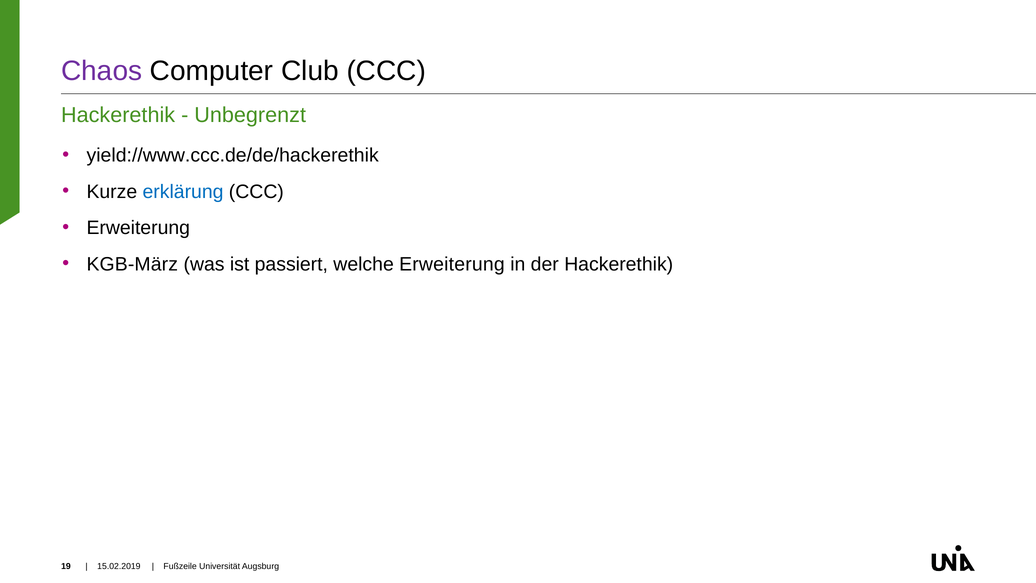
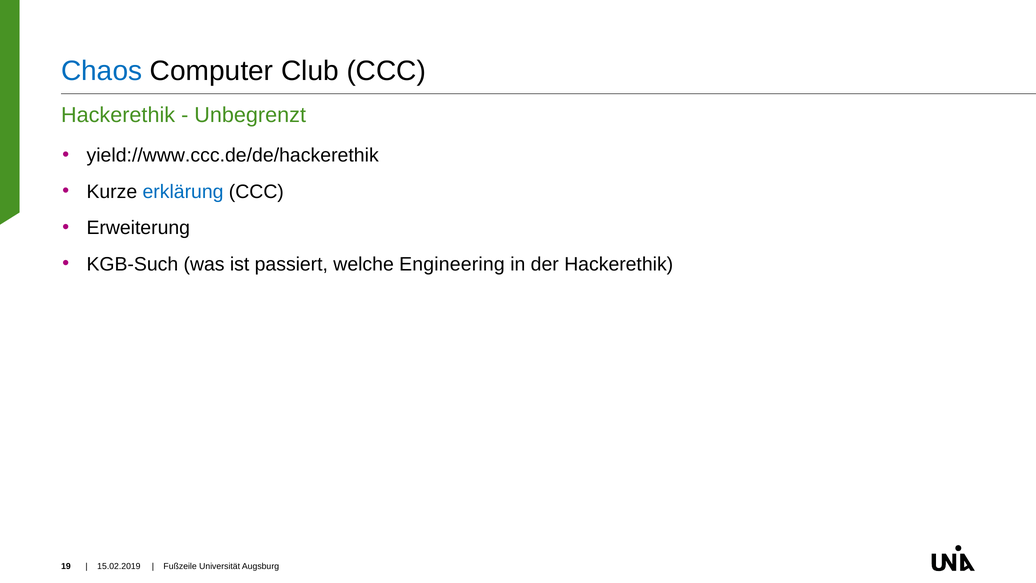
Chaos colour: purple -> blue
KGB-März: KGB-März -> KGB-Such
welche Erweiterung: Erweiterung -> Engineering
